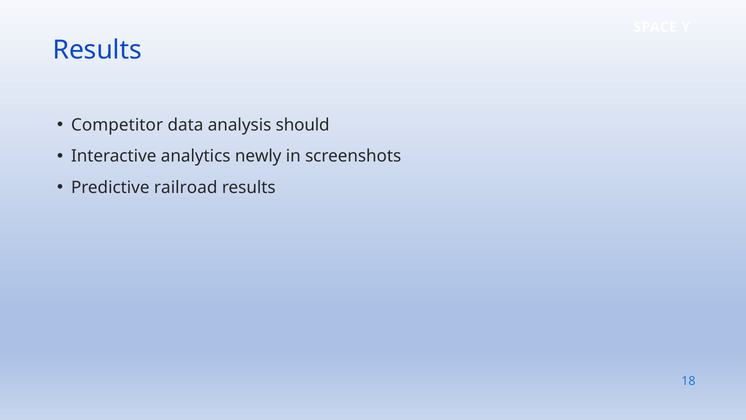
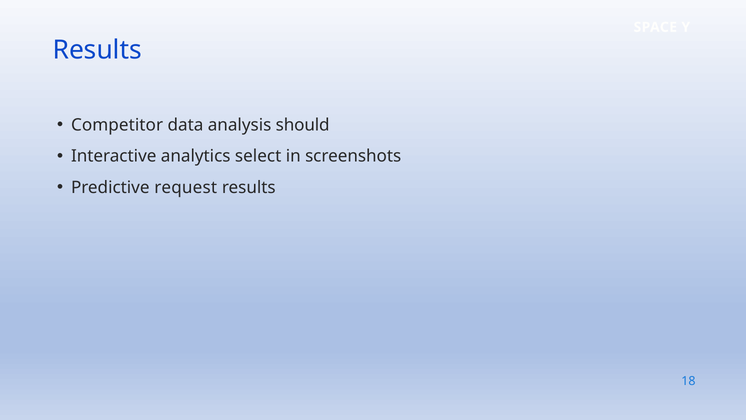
newly: newly -> select
railroad: railroad -> request
